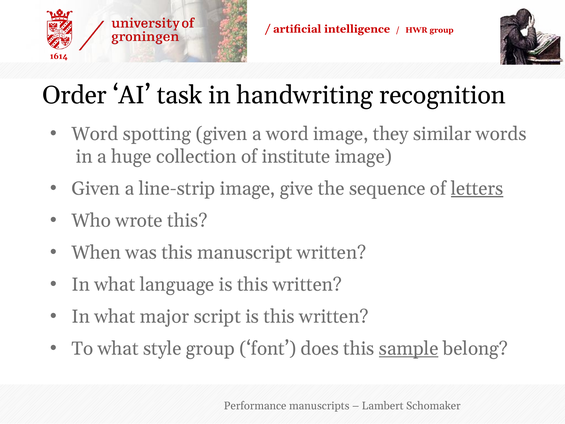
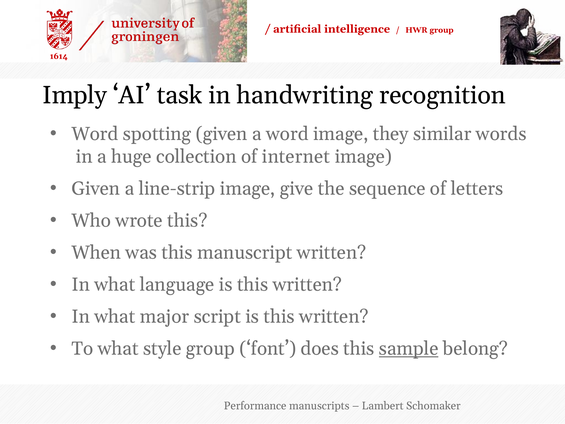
Order: Order -> Imply
institute: institute -> internet
letters underline: present -> none
